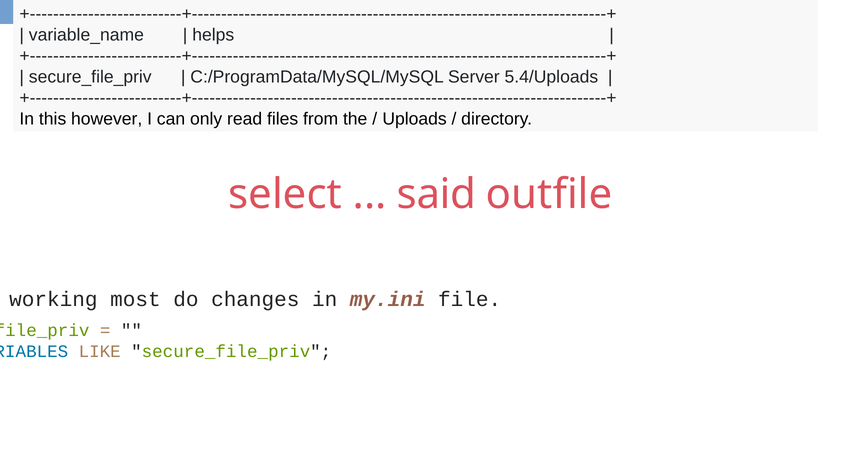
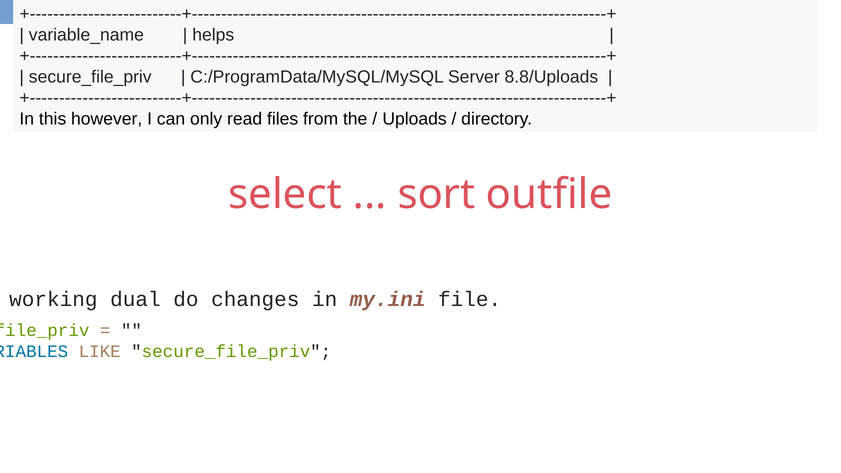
5.4/Uploads: 5.4/Uploads -> 8.8/Uploads
said: said -> sort
most: most -> dual
